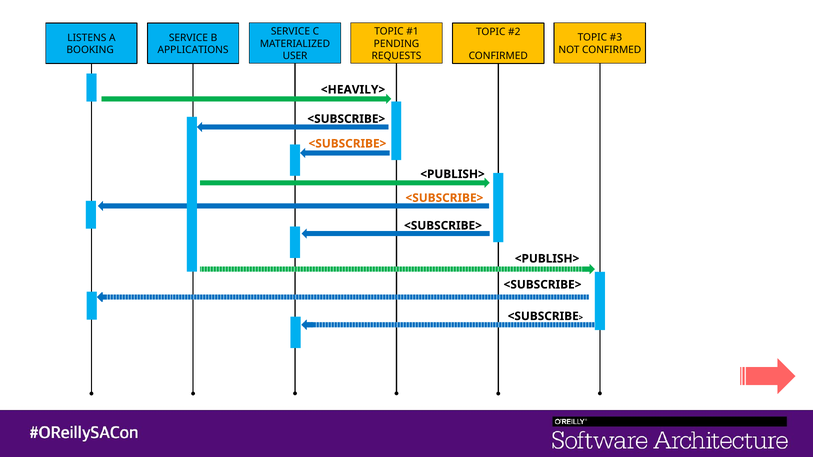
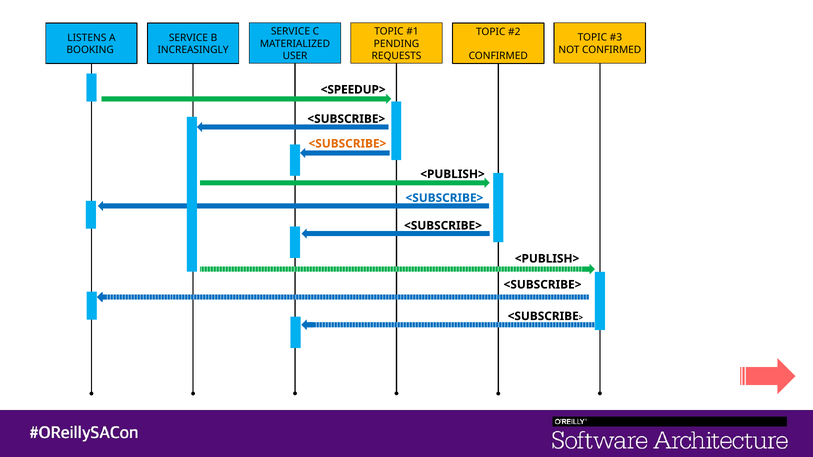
APPLICATIONS: APPLICATIONS -> INCREASINGLY
<HEAVILY>: <HEAVILY> -> <SPEEDUP>
<SUBSCRIBE> at (444, 198) colour: orange -> blue
